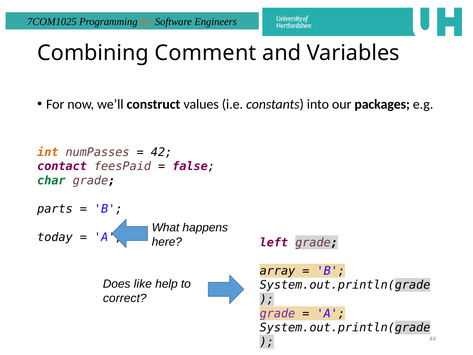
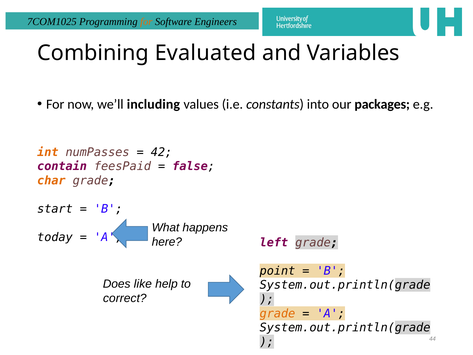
Comment: Comment -> Evaluated
construct: construct -> including
contact: contact -> contain
char colour: green -> orange
parts: parts -> start
array: array -> point
grade at (277, 313) colour: purple -> orange
